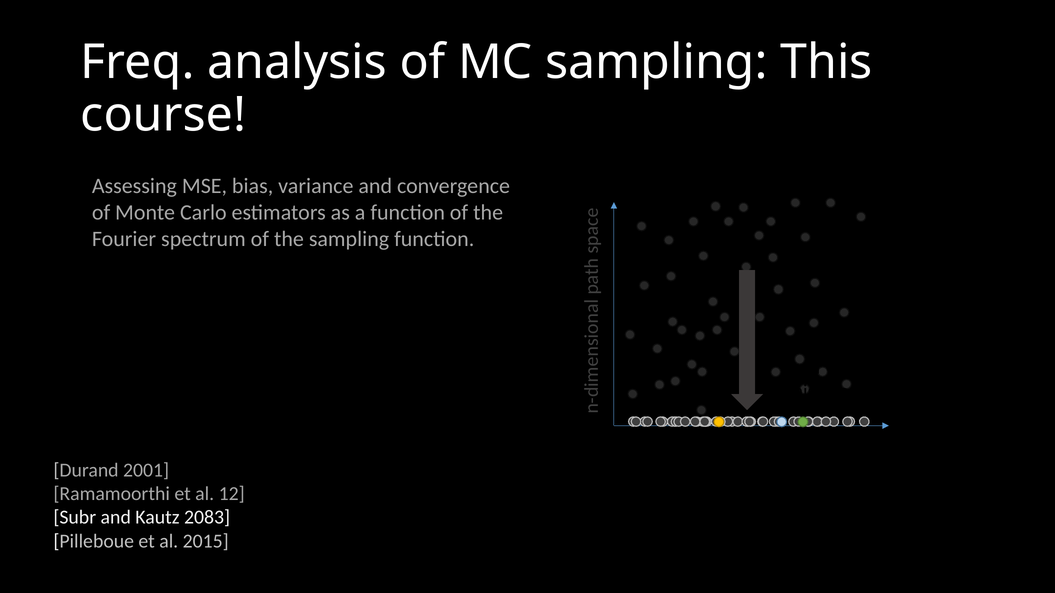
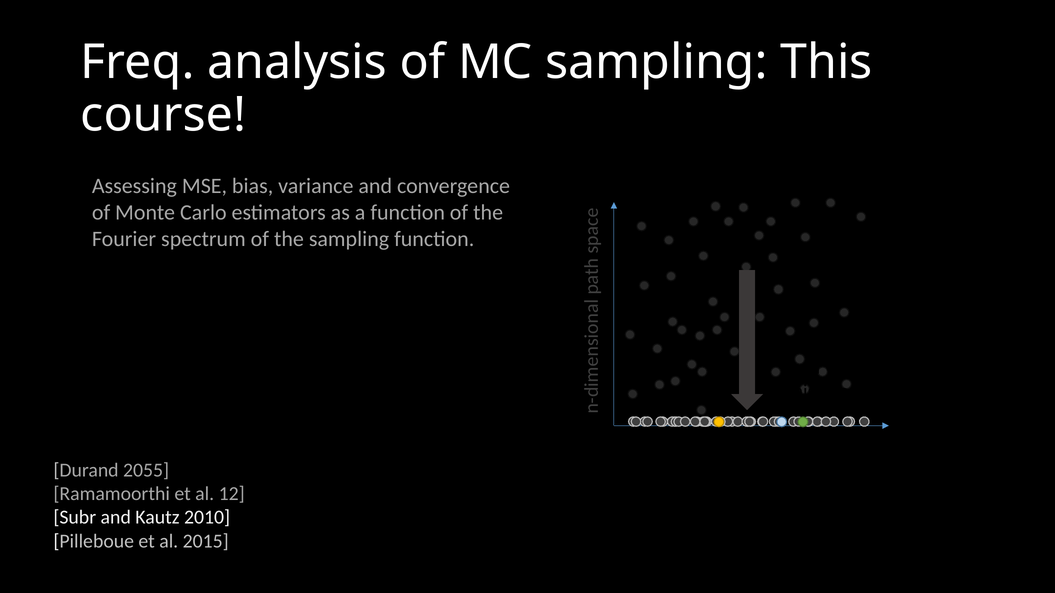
2001: 2001 -> 2055
2083: 2083 -> 2010
